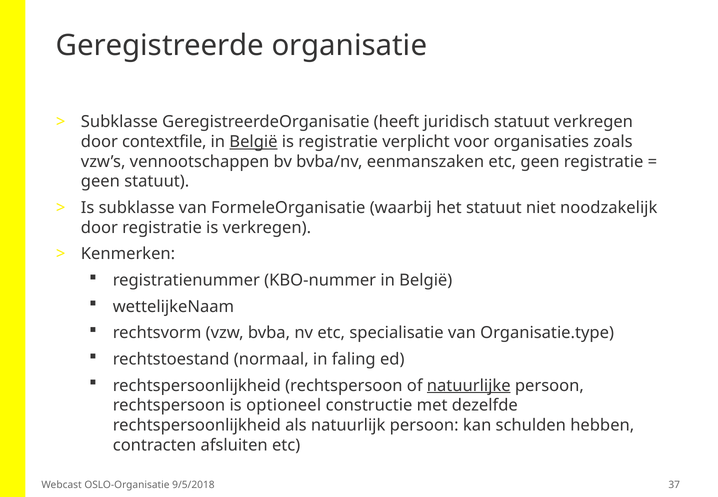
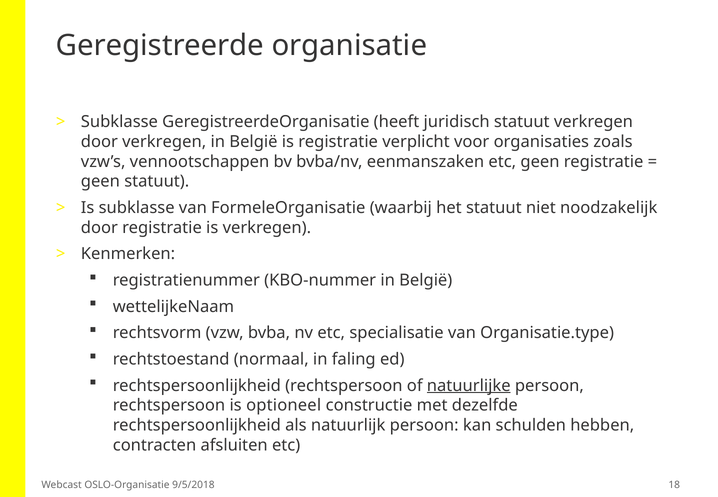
door contextfile: contextfile -> verkregen
België at (253, 142) underline: present -> none
37: 37 -> 18
